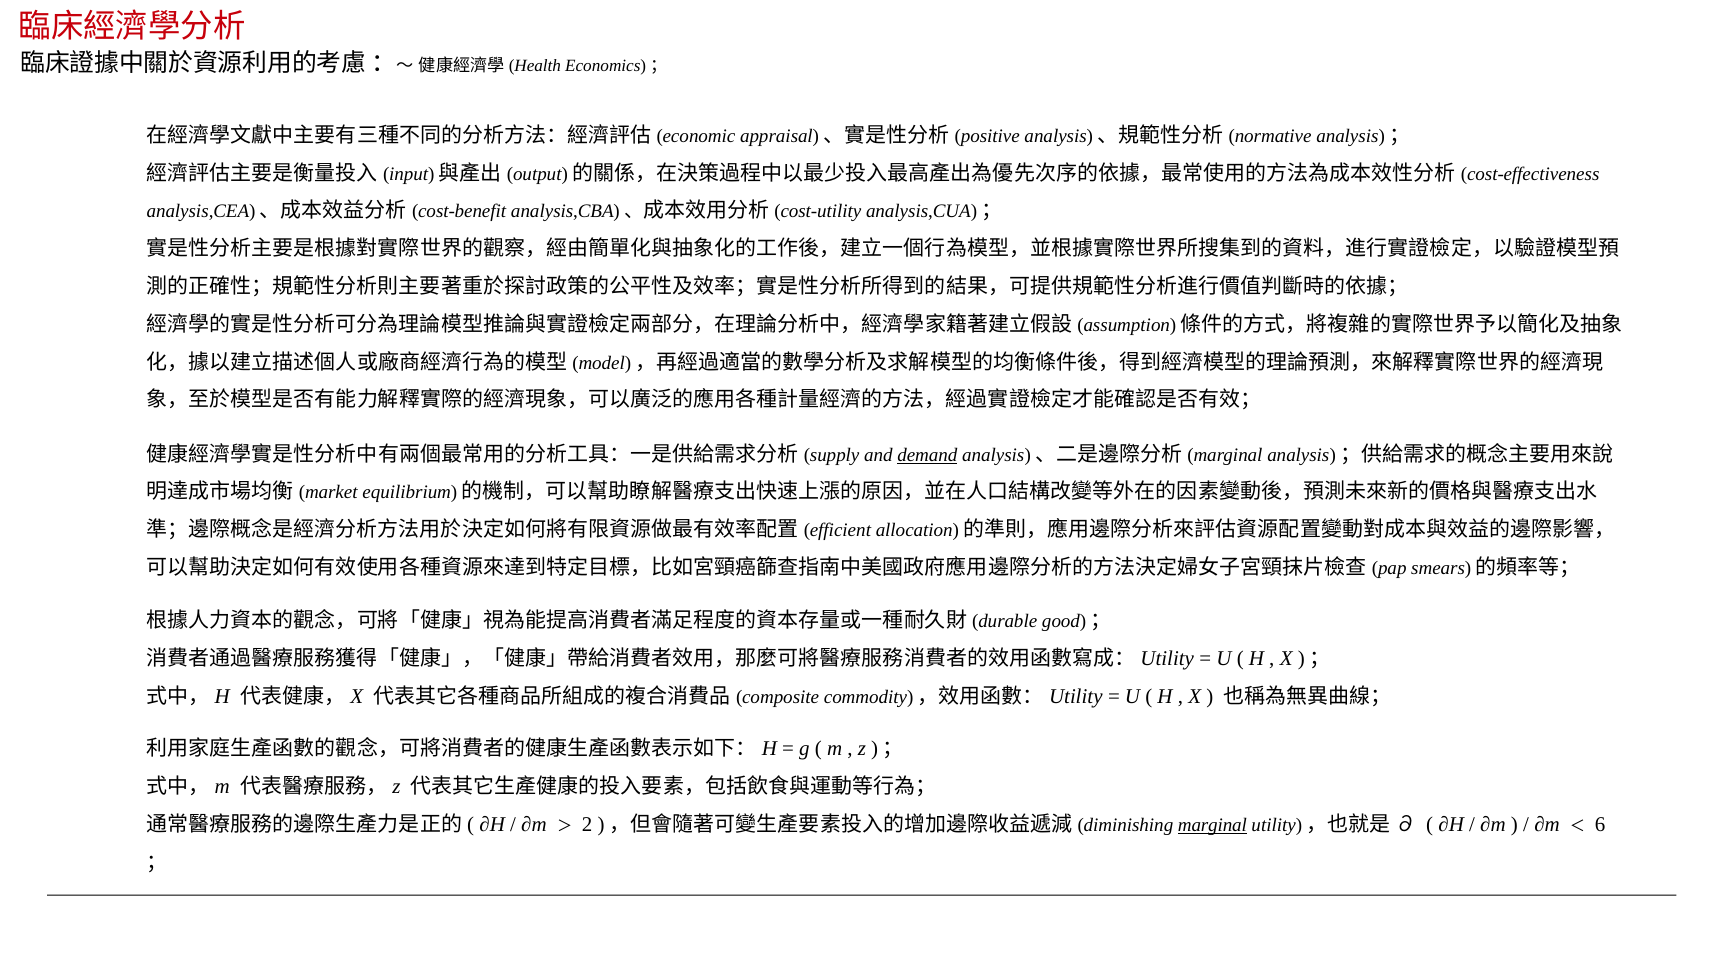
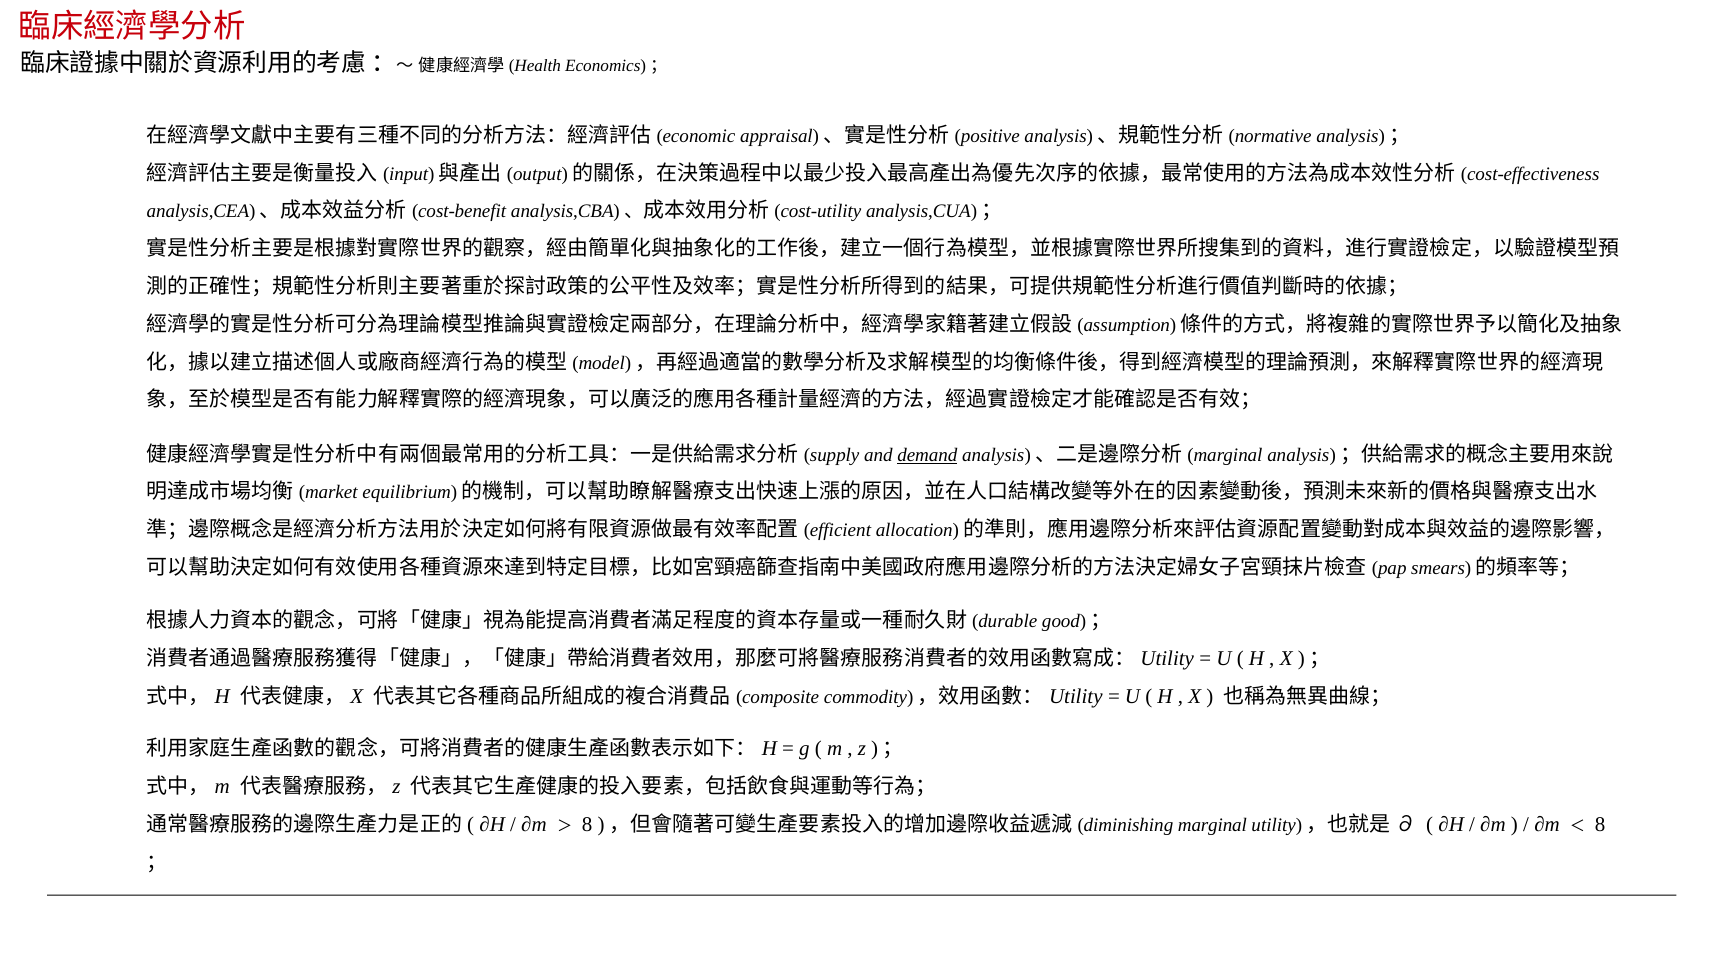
2 at (587, 824): 2 -> 8
marginal underline: present -> none
6 at (1600, 824): 6 -> 8
